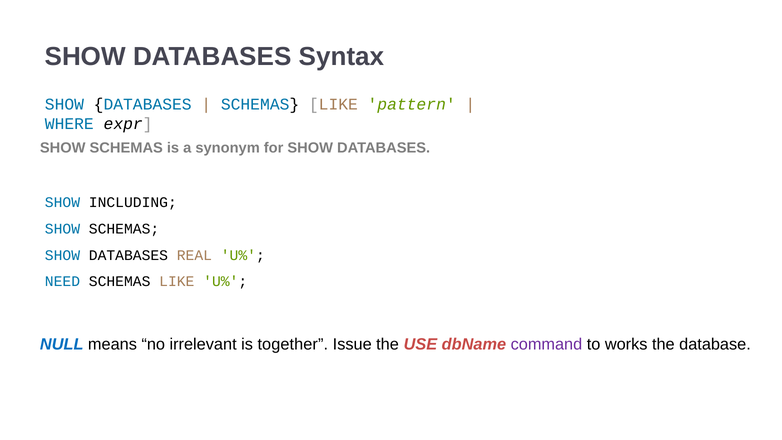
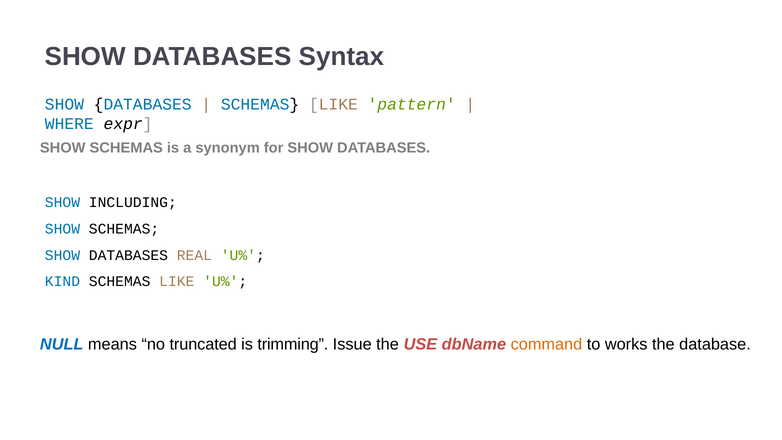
NEED: NEED -> KIND
irrelevant: irrelevant -> truncated
together: together -> trimming
command colour: purple -> orange
